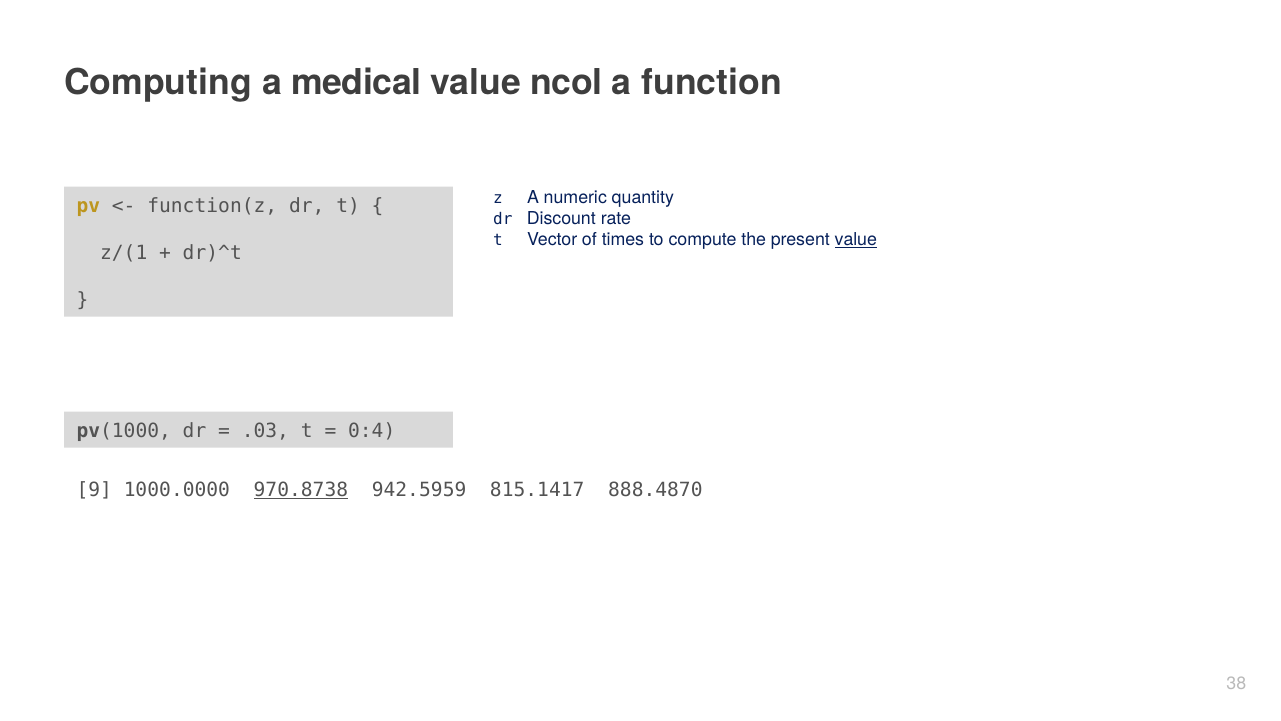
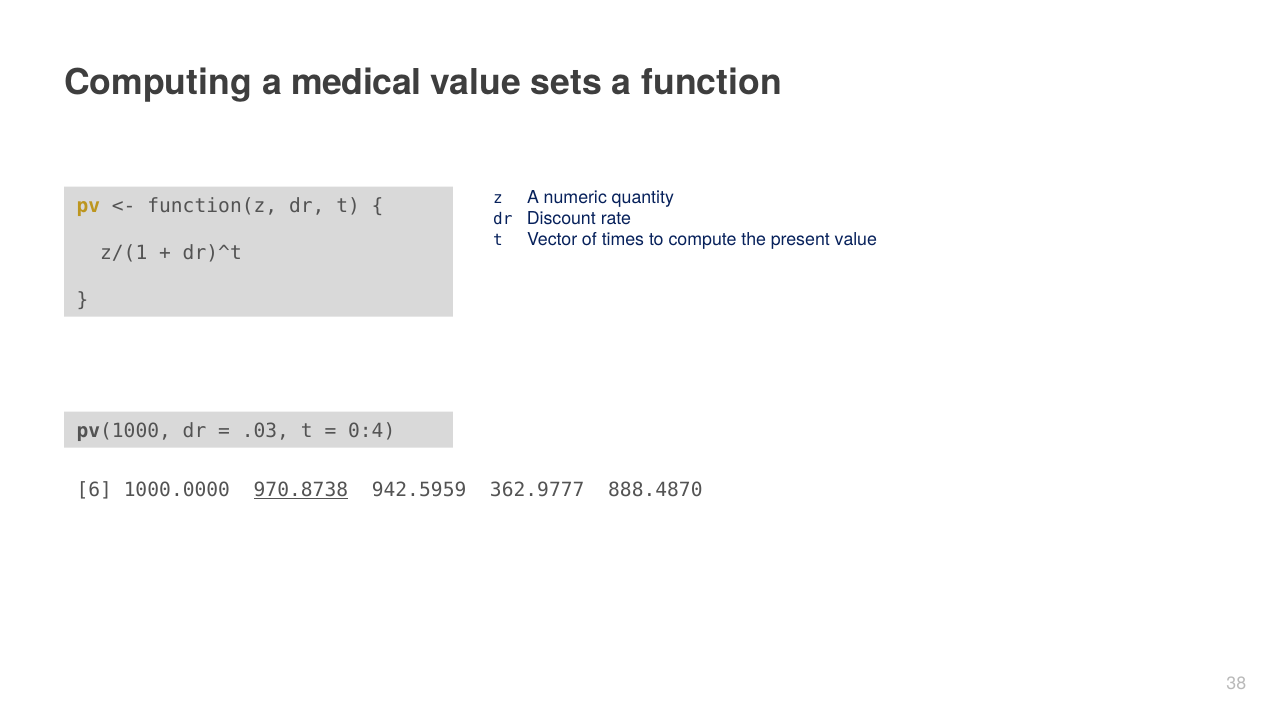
ncol: ncol -> sets
value at (856, 240) underline: present -> none
9: 9 -> 6
815.1417: 815.1417 -> 362.9777
